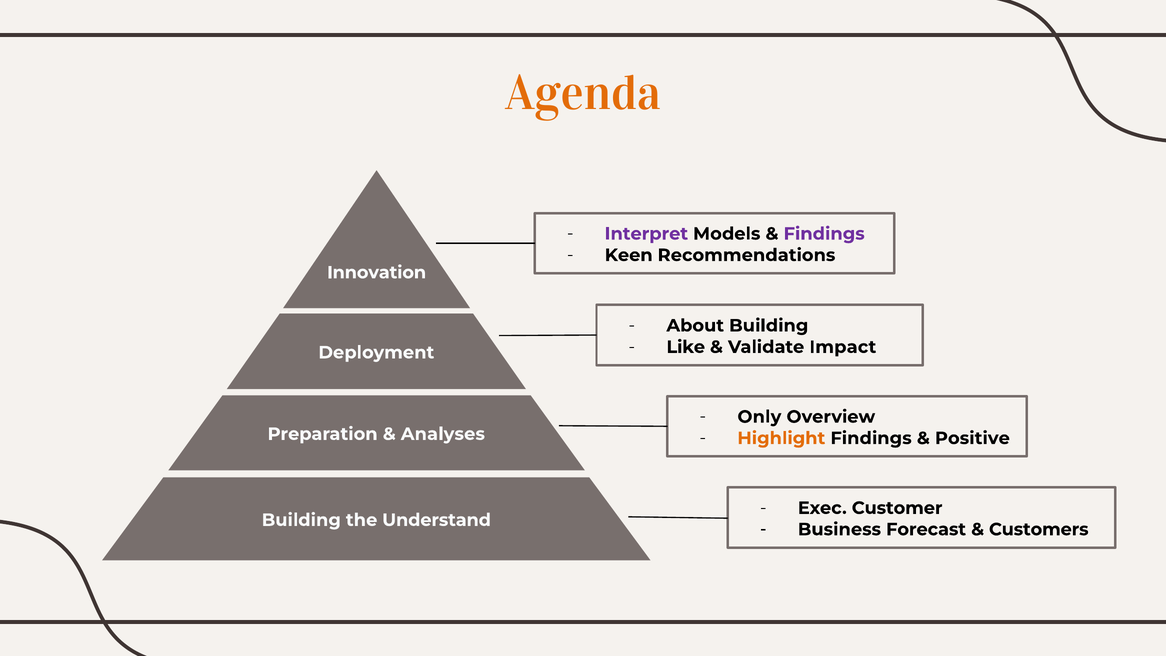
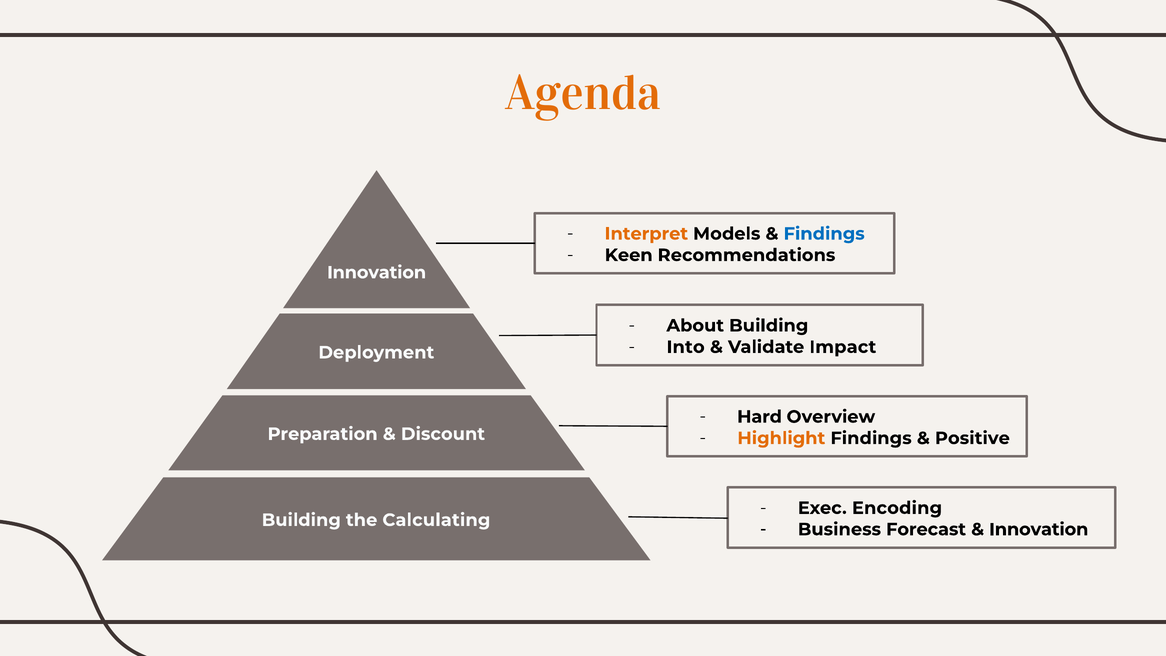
Interpret colour: purple -> orange
Findings at (824, 234) colour: purple -> blue
Like: Like -> Into
Only: Only -> Hard
Analyses: Analyses -> Discount
Customer: Customer -> Encoding
Understand: Understand -> Calculating
Customers at (1039, 529): Customers -> Innovation
